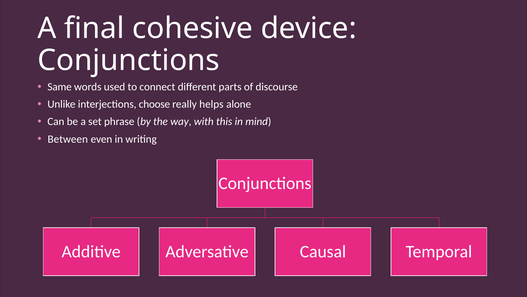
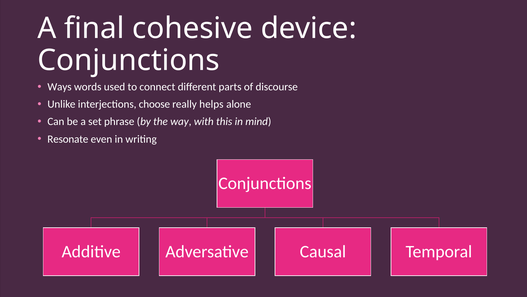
Same: Same -> Ways
Between: Between -> Resonate
